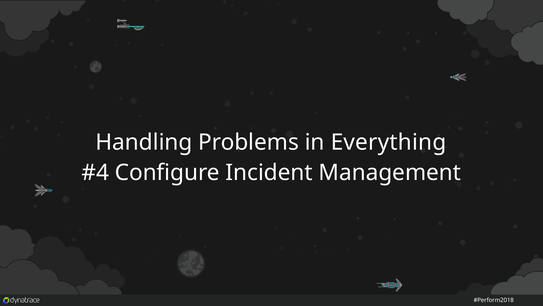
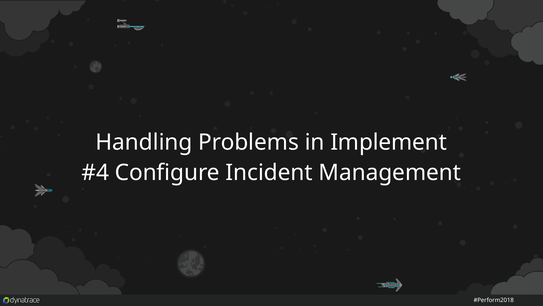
Everything: Everything -> Implement
